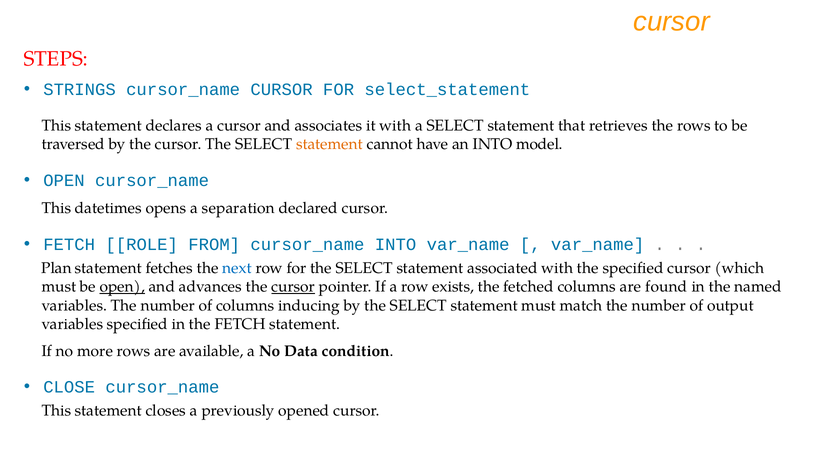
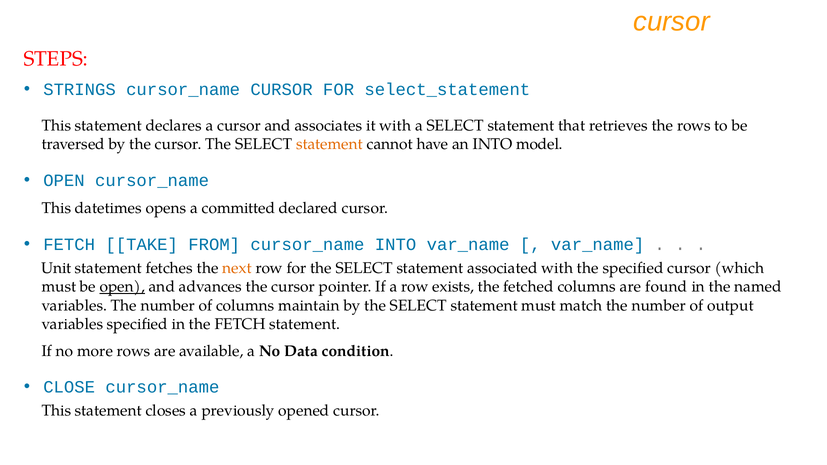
separation: separation -> committed
ROLE: ROLE -> TAKE
Plan: Plan -> Unit
next colour: blue -> orange
cursor at (293, 287) underline: present -> none
inducing: inducing -> maintain
